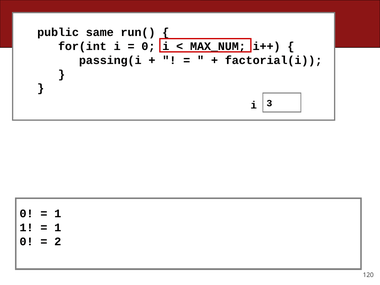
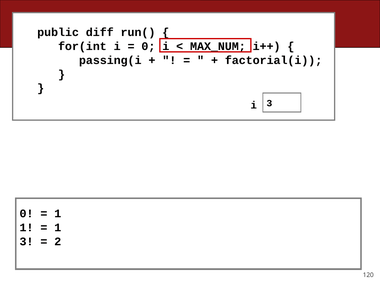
same: same -> diff
0 at (27, 241): 0 -> 3
